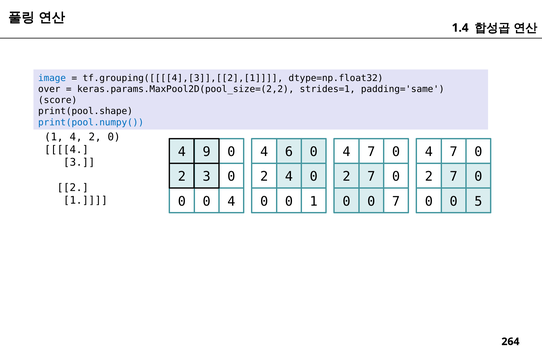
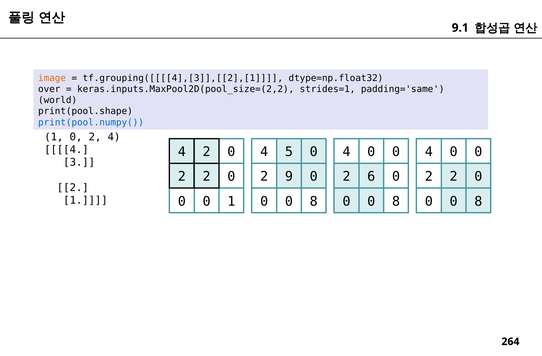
1.4: 1.4 -> 9.1
image colour: blue -> orange
keras.params.MaxPool2D(pool_size=(2,2: keras.params.MaxPool2D(pool_size=(2,2 -> keras.inputs.MaxPool2D(pool_size=(2,2
score: score -> world
4 at (76, 137): 4 -> 0
2 0: 0 -> 4
4 9: 9 -> 2
6: 6 -> 5
7 at (371, 152): 7 -> 0
7 at (454, 152): 7 -> 0
3 at (207, 177): 3 -> 2
2 4: 4 -> 9
7 at (371, 177): 7 -> 6
7 at (454, 177): 7 -> 2
0 0 4: 4 -> 1
1 at (314, 201): 1 -> 8
7 at (396, 201): 7 -> 8
5 at (478, 201): 5 -> 8
